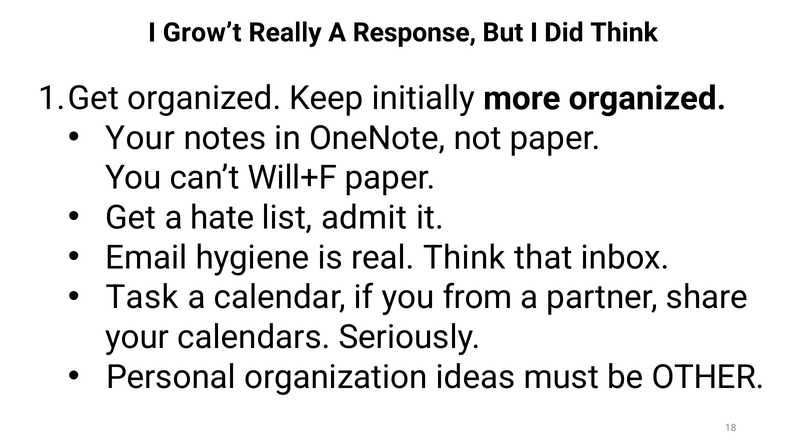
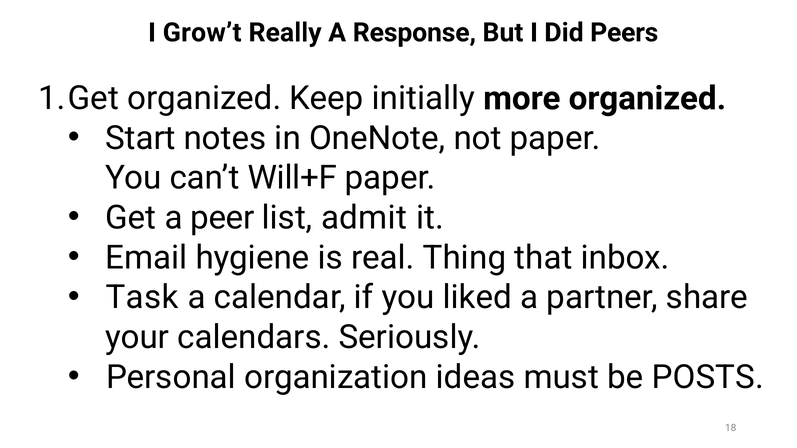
Did Think: Think -> Peers
Your at (140, 138): Your -> Start
hate: hate -> peer
real Think: Think -> Thing
from: from -> liked
OTHER: OTHER -> POSTS
